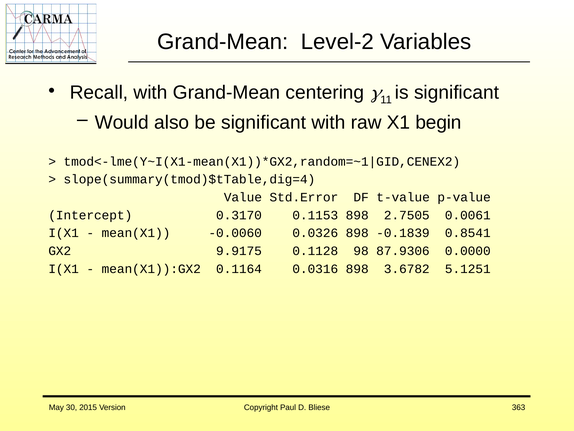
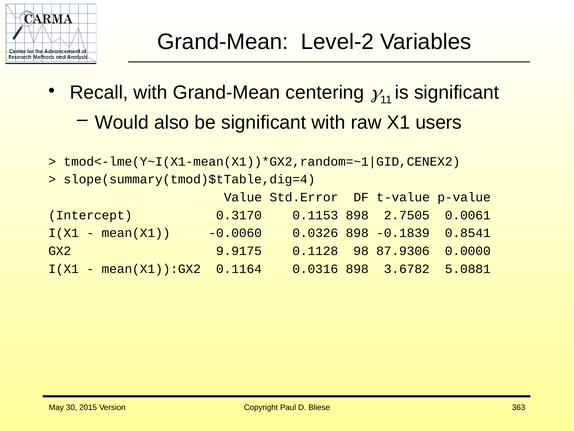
begin: begin -> users
5.1251: 5.1251 -> 5.0881
